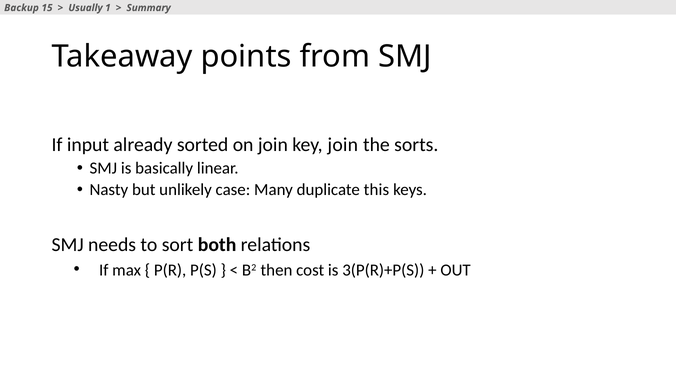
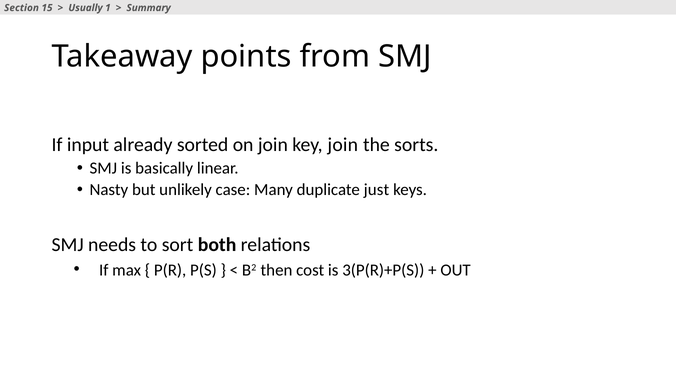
Backup: Backup -> Section
this: this -> just
